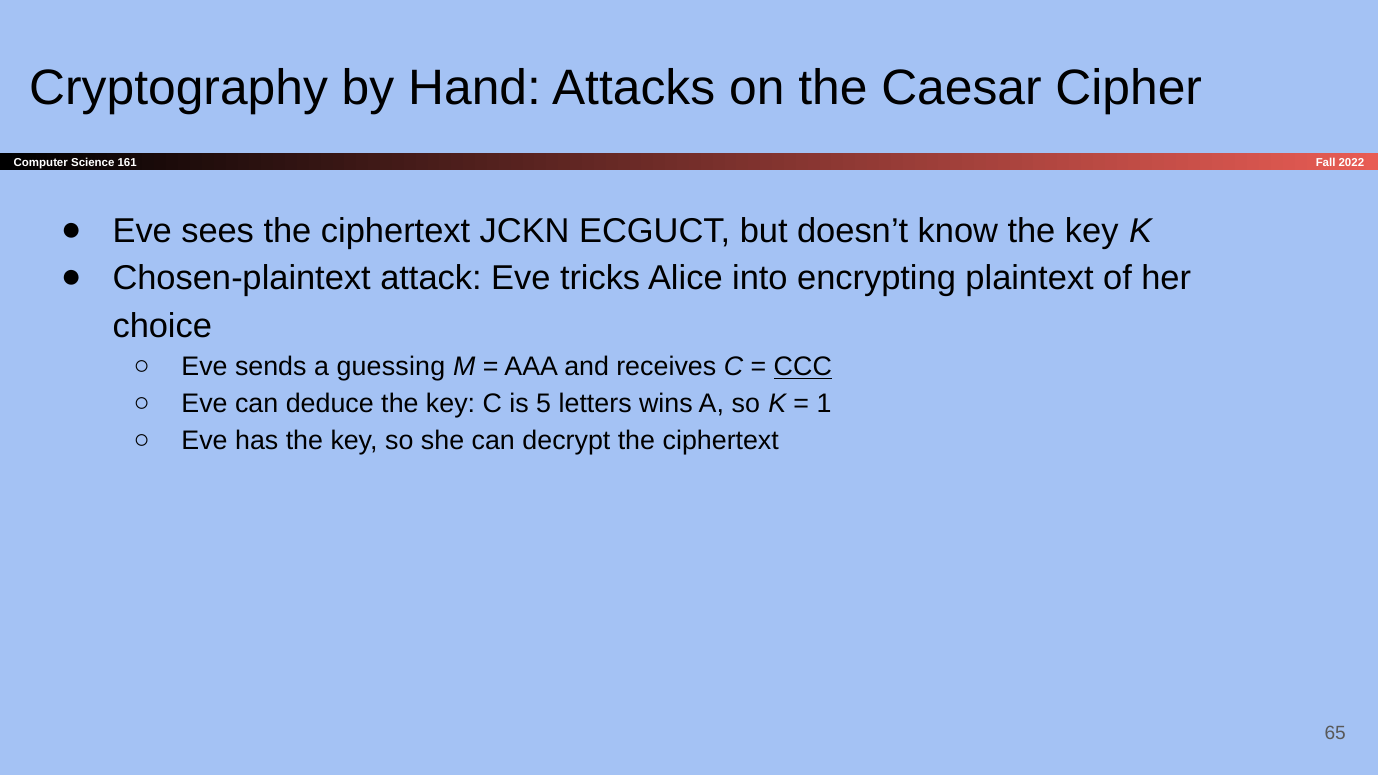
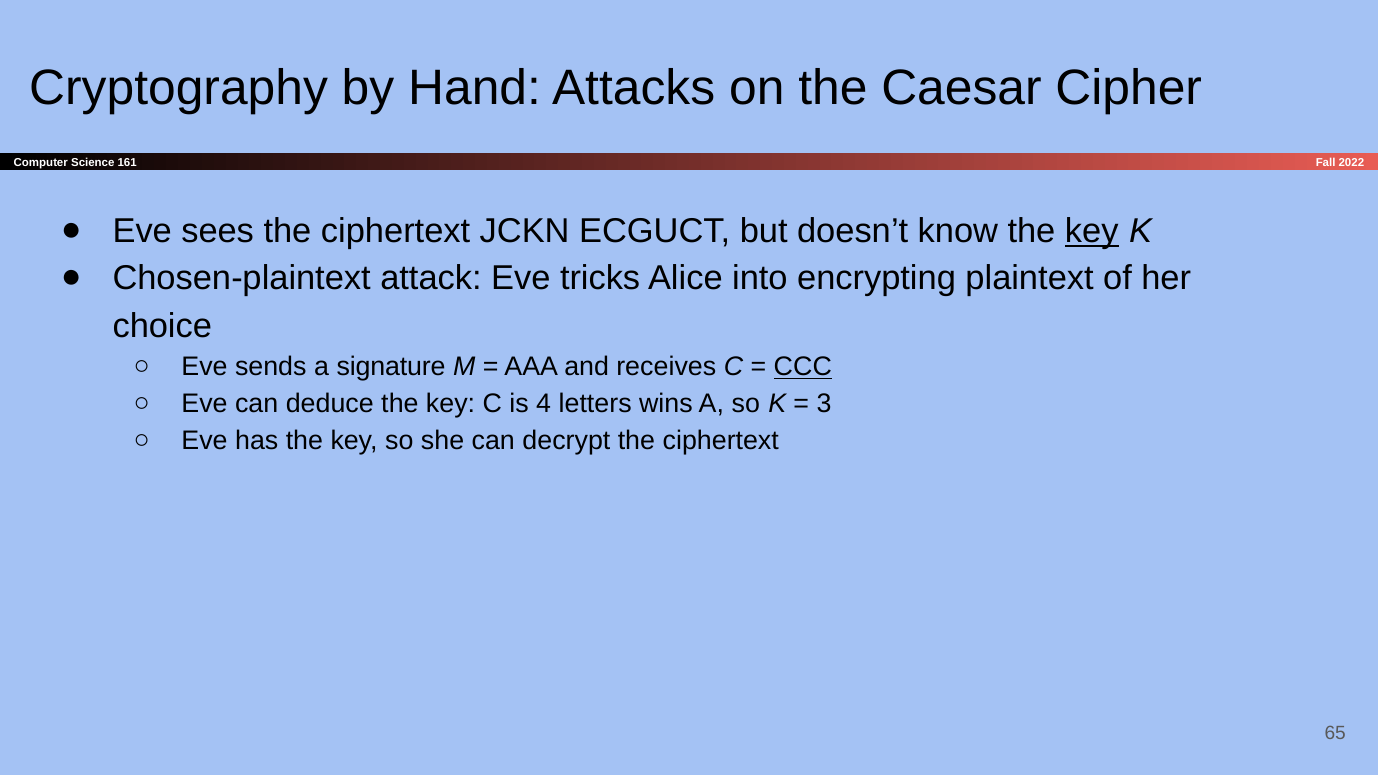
key at (1092, 231) underline: none -> present
guessing: guessing -> signature
5: 5 -> 4
1: 1 -> 3
